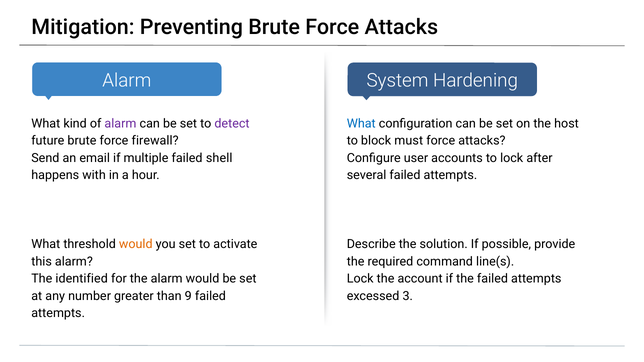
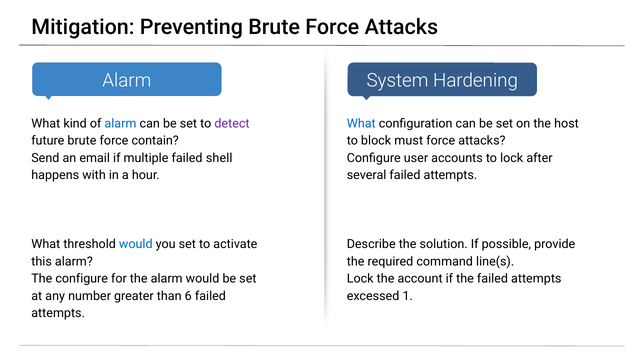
alarm at (120, 123) colour: purple -> blue
firewall: firewall -> contain
would at (136, 244) colour: orange -> blue
The identified: identified -> configure
9: 9 -> 6
3: 3 -> 1
